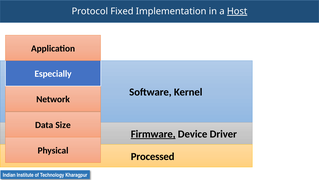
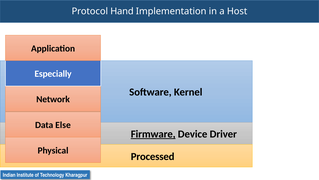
Fixed: Fixed -> Hand
Host underline: present -> none
Size: Size -> Else
